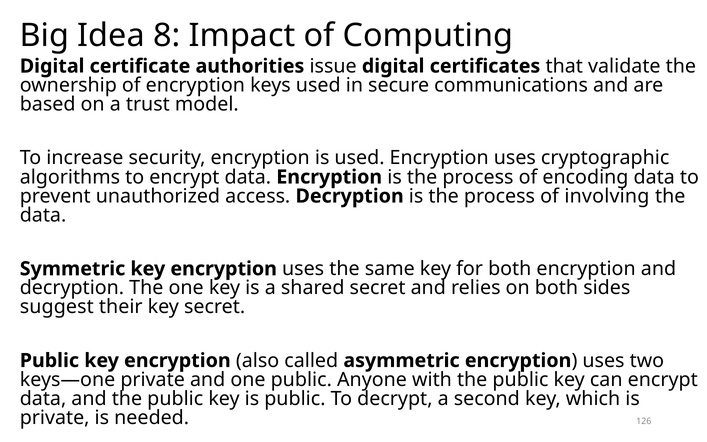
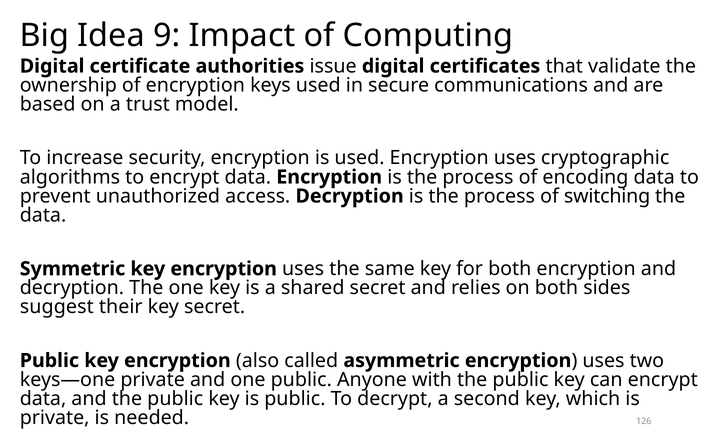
8: 8 -> 9
involving: involving -> switching
